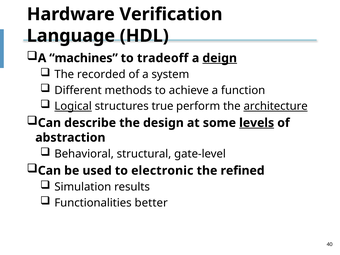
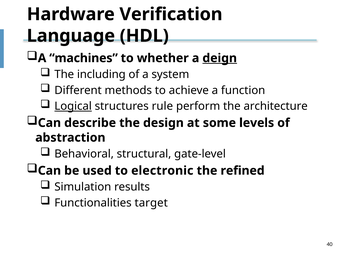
tradeoff: tradeoff -> whether
recorded: recorded -> including
true: true -> rule
architecture underline: present -> none
levels underline: present -> none
better: better -> target
